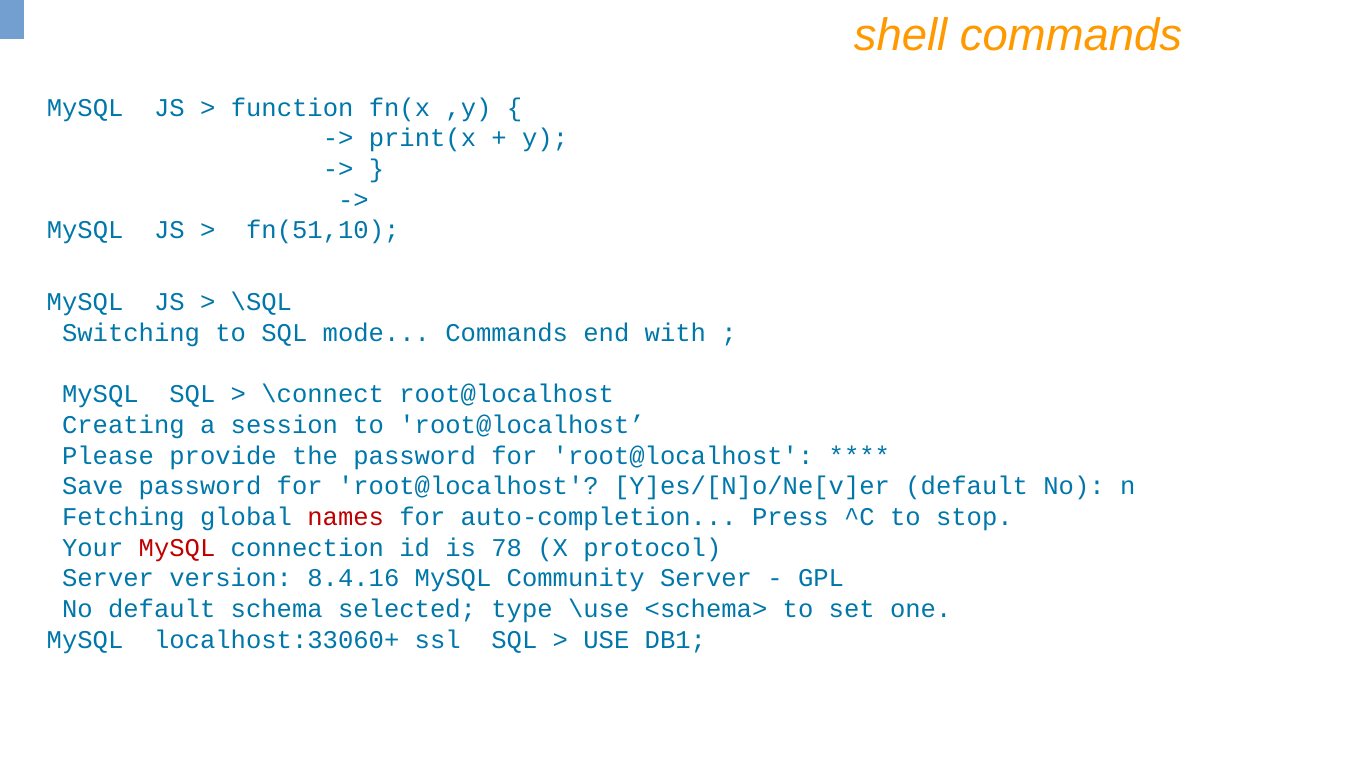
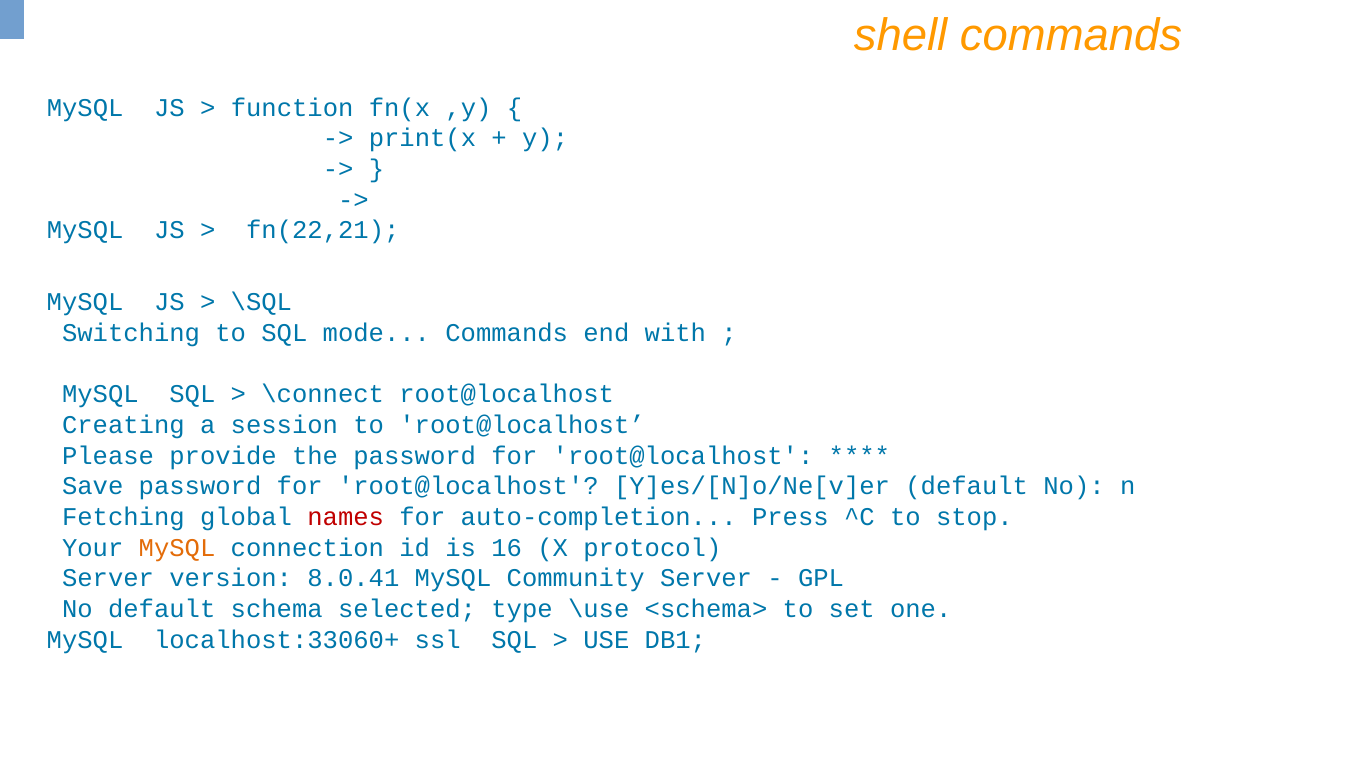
fn(51,10: fn(51,10 -> fn(22,21
MySQL at (177, 548) colour: red -> orange
78: 78 -> 16
8.4.16: 8.4.16 -> 8.0.41
